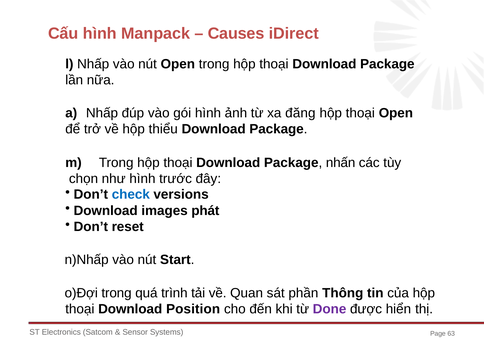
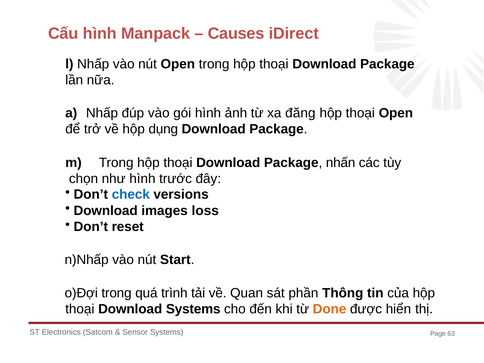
thiểu: thiểu -> dụng
phát: phát -> loss
Download Position: Position -> Systems
Done colour: purple -> orange
